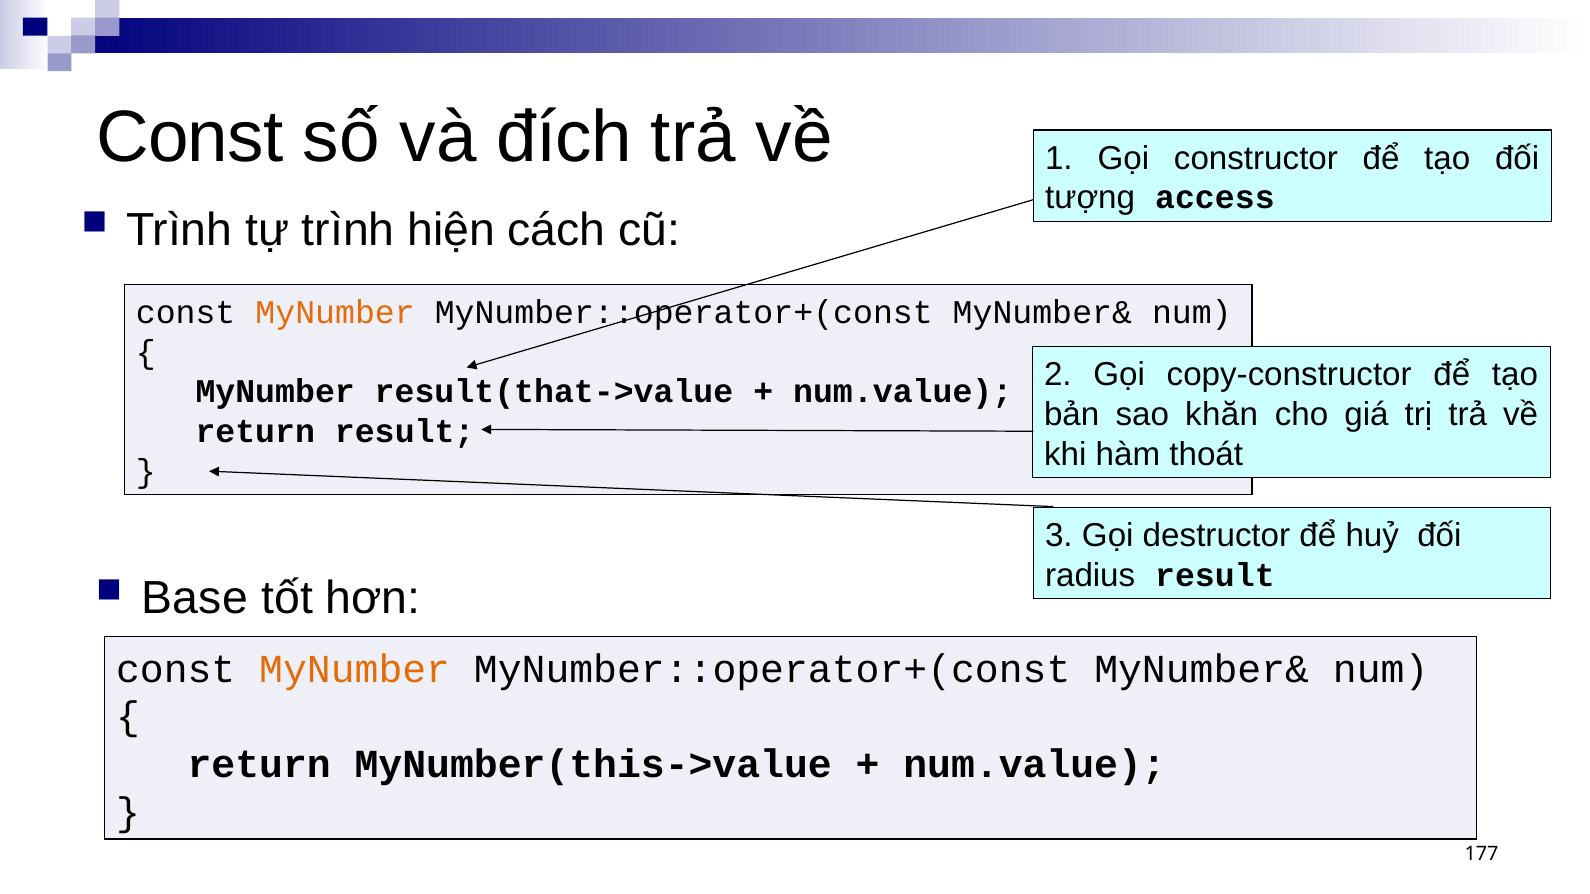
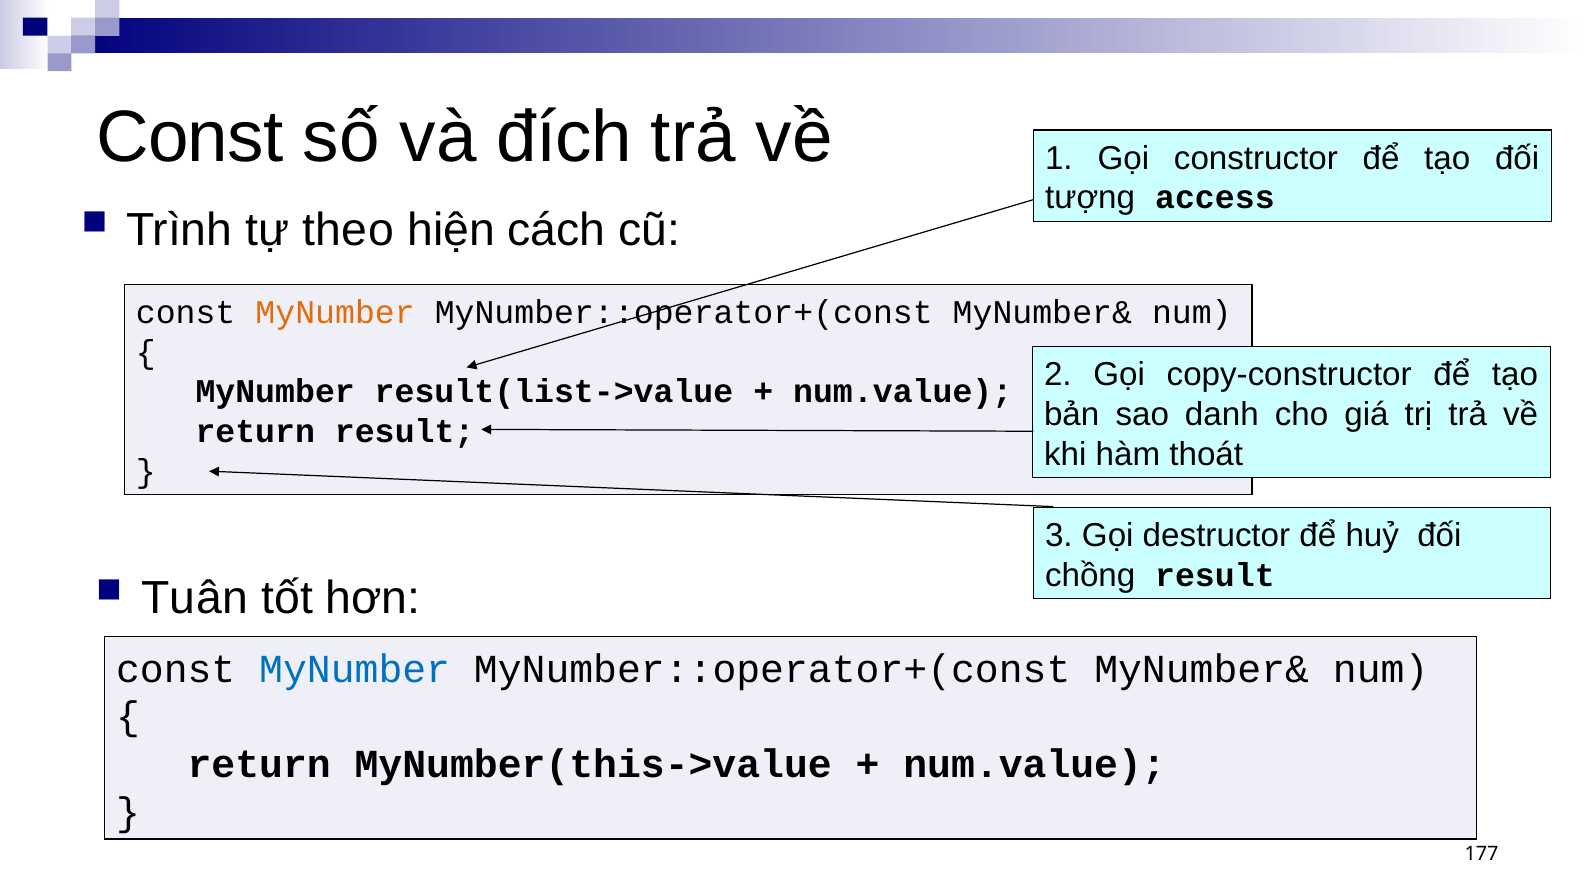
tự trình: trình -> theo
result(that->value: result(that->value -> result(list->value
khăn: khăn -> danh
radius: radius -> chồng
Base: Base -> Tuân
MyNumber at (355, 669) colour: orange -> blue
